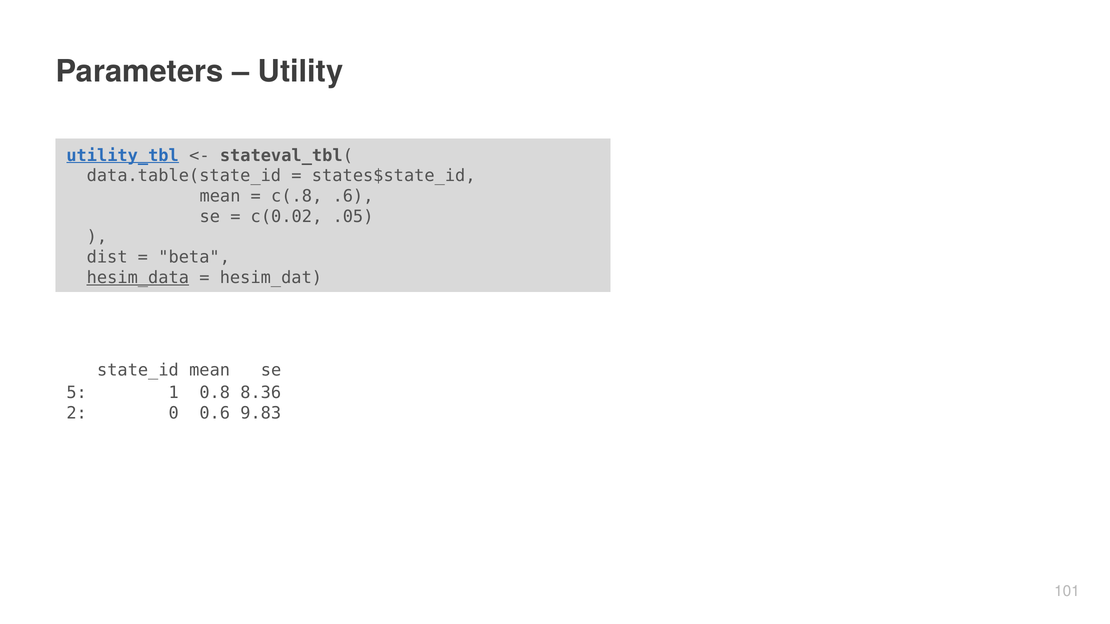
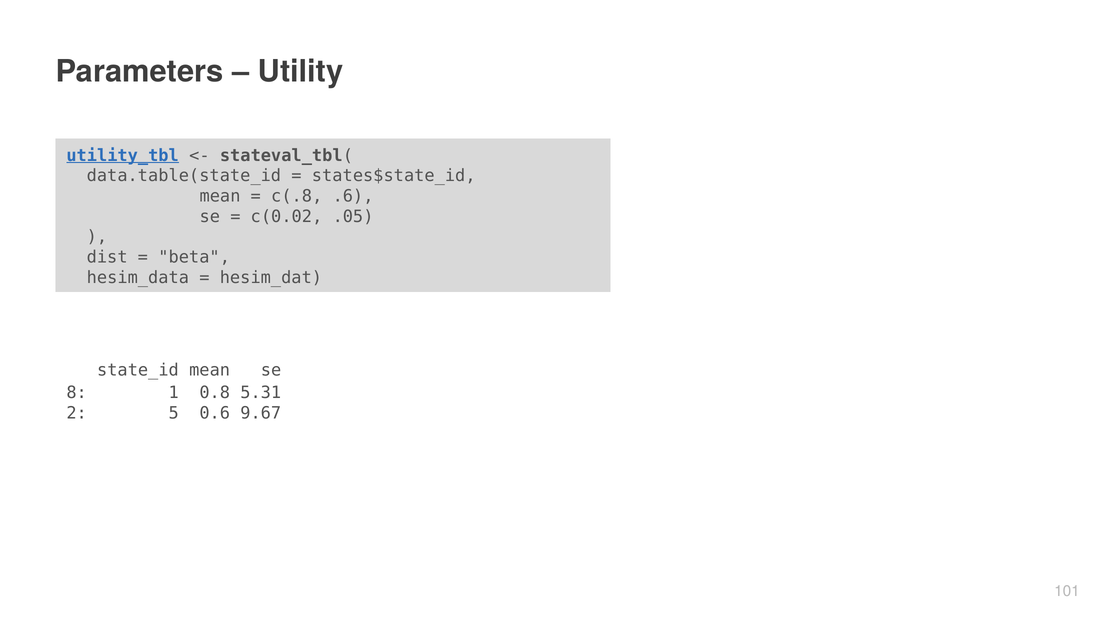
hesim_data underline: present -> none
5: 5 -> 8
8.36: 8.36 -> 5.31
0: 0 -> 5
9.83: 9.83 -> 9.67
